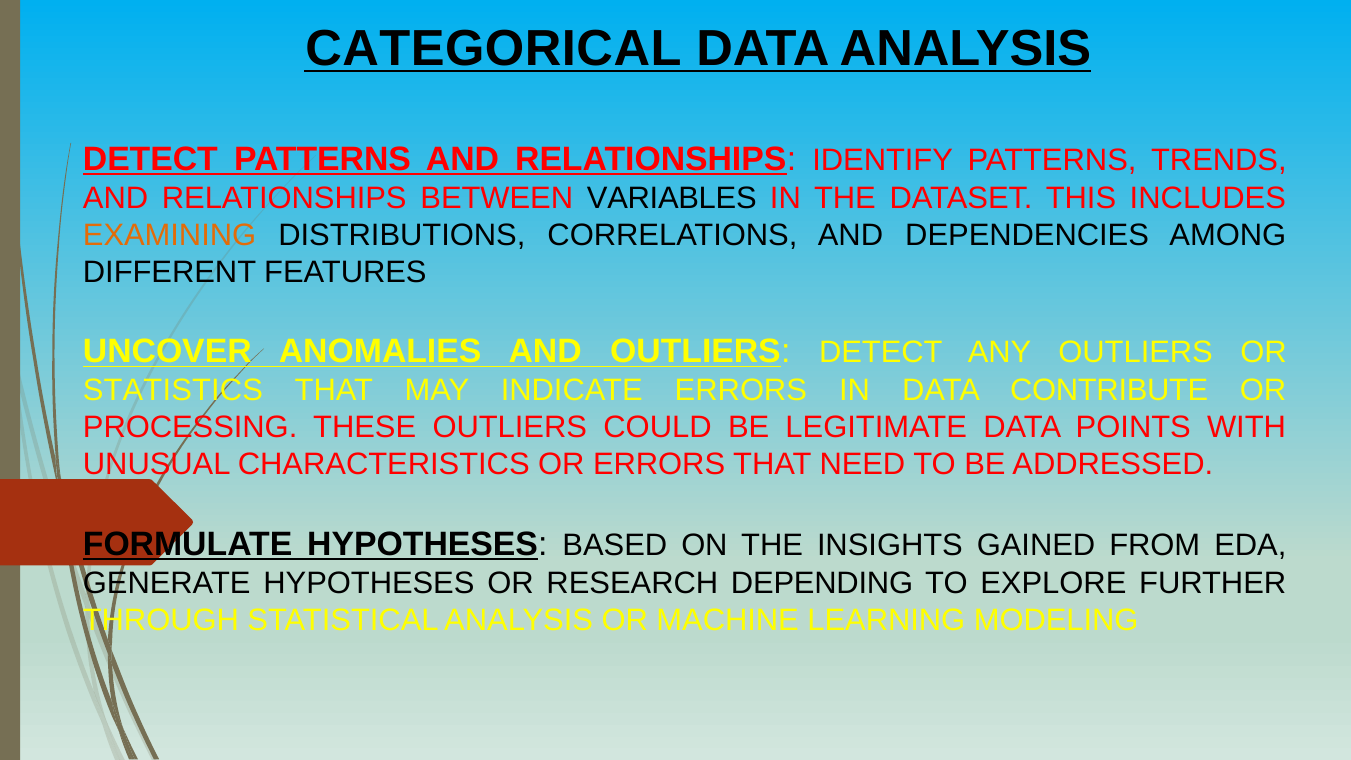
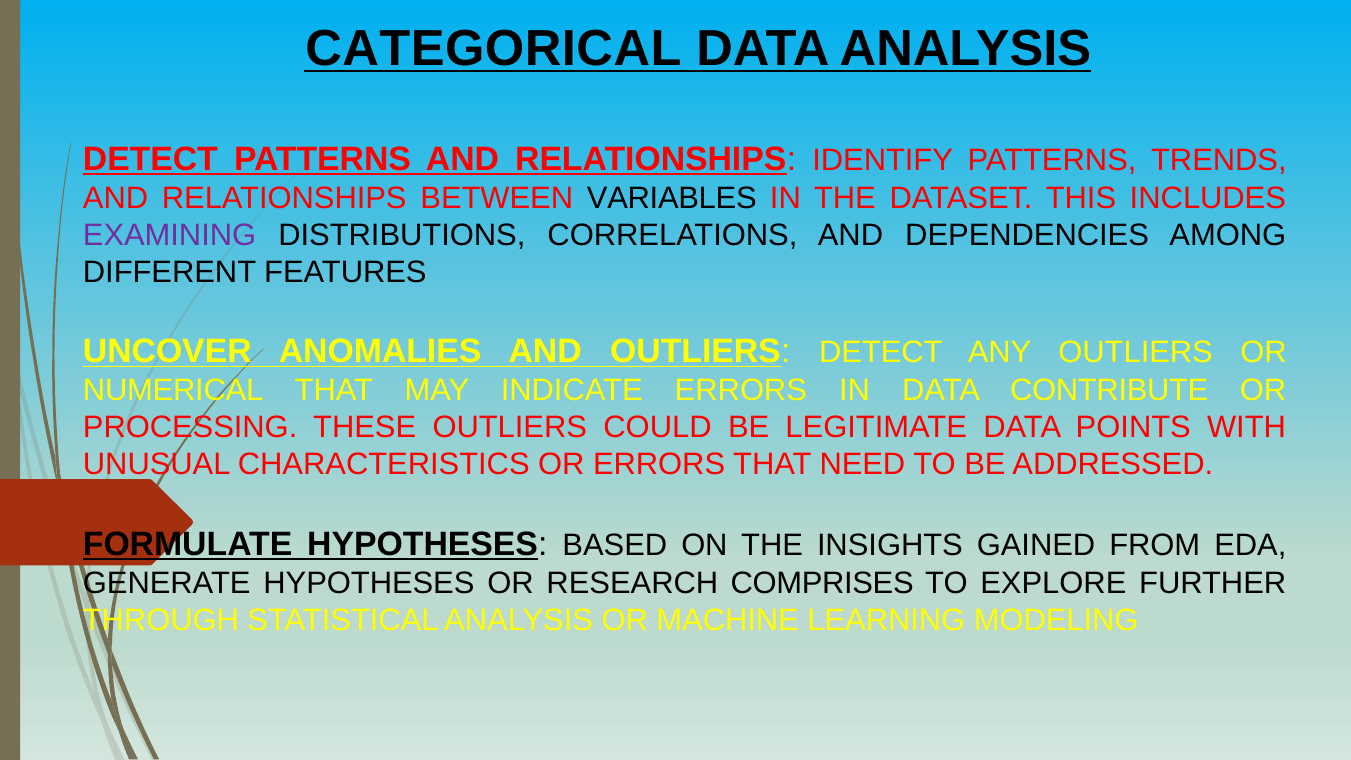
EXAMINING colour: orange -> purple
STATISTICS: STATISTICS -> NUMERICAL
DEPENDING: DEPENDING -> COMPRISES
